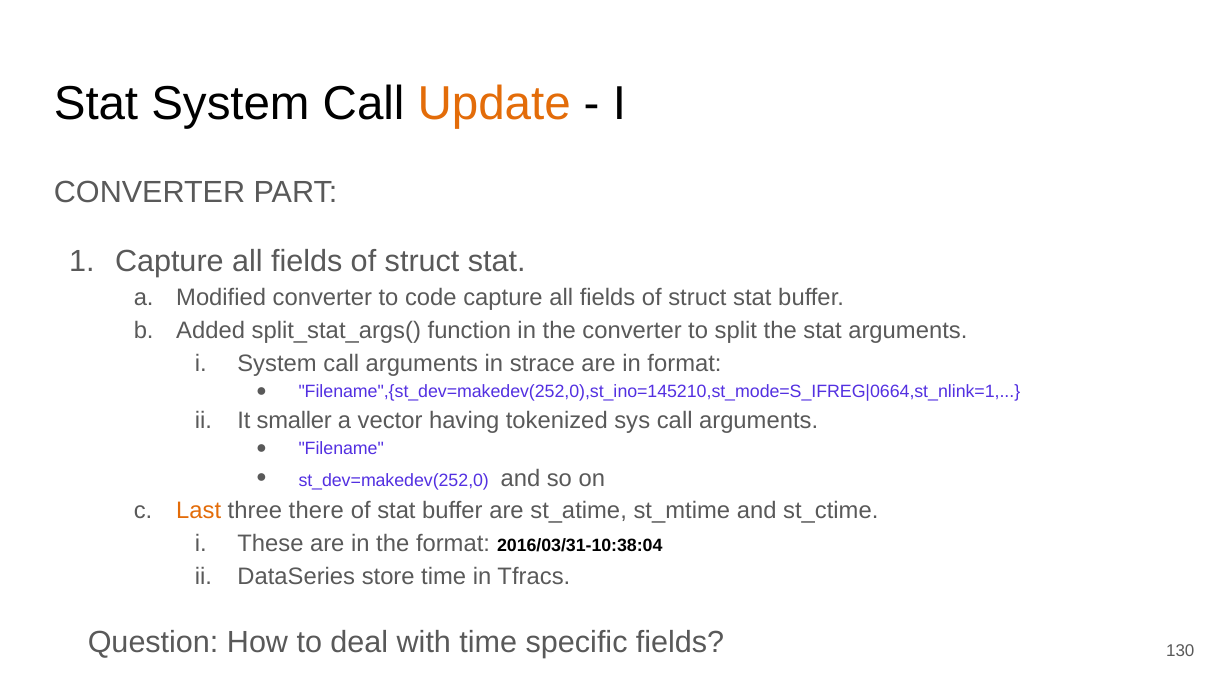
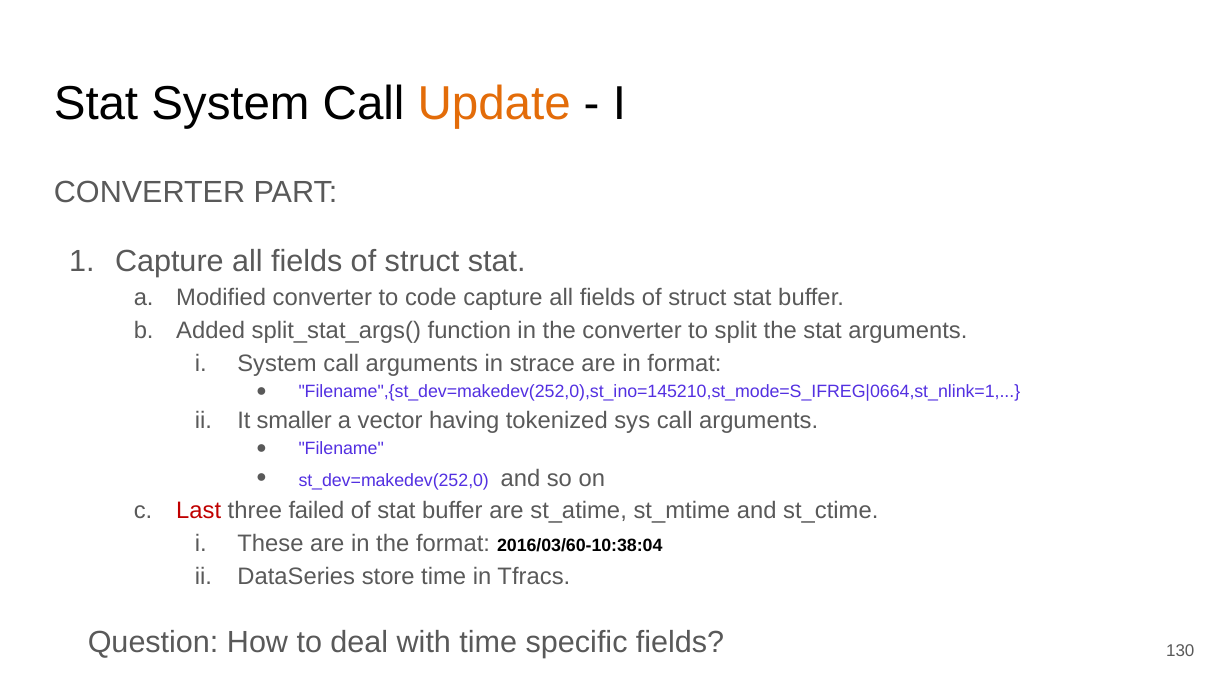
Last colour: orange -> red
there: there -> failed
2016/03/31-10:38:04: 2016/03/31-10:38:04 -> 2016/03/60-10:38:04
